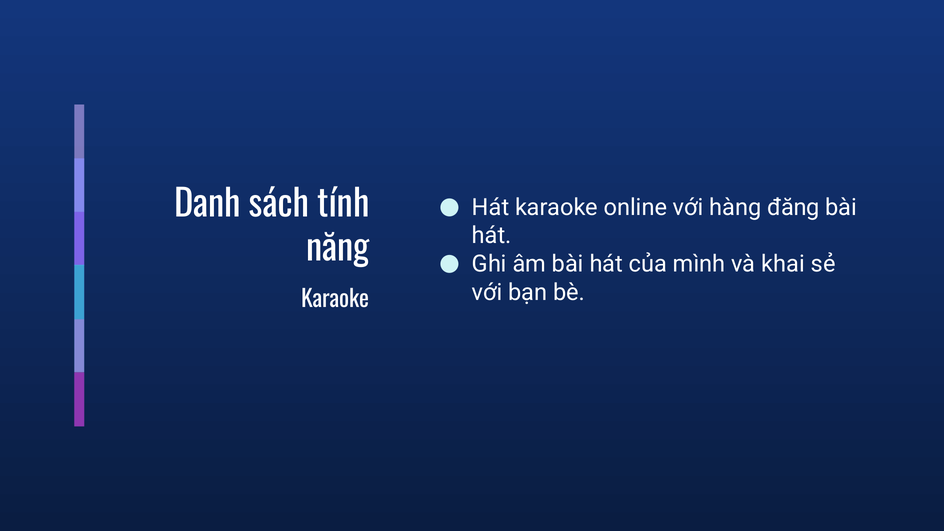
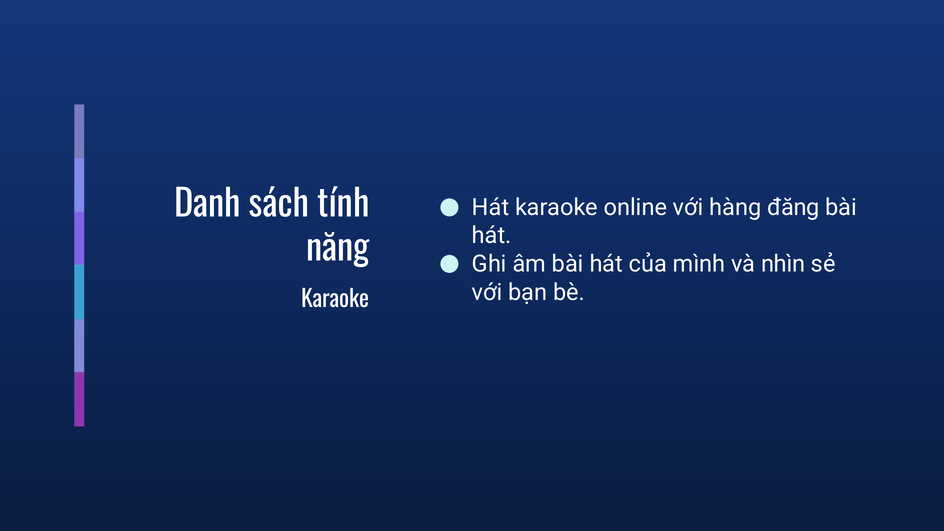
khai: khai -> nhìn
